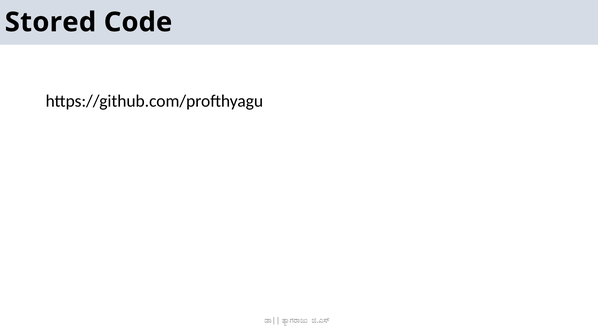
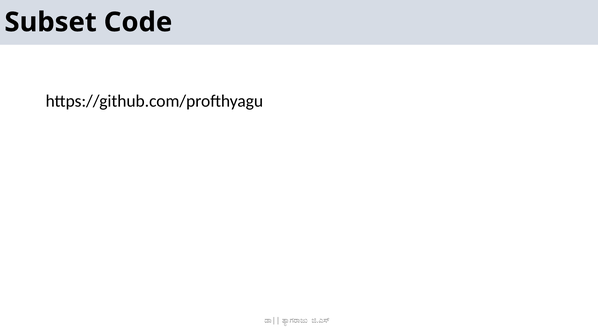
Stored: Stored -> Subset
